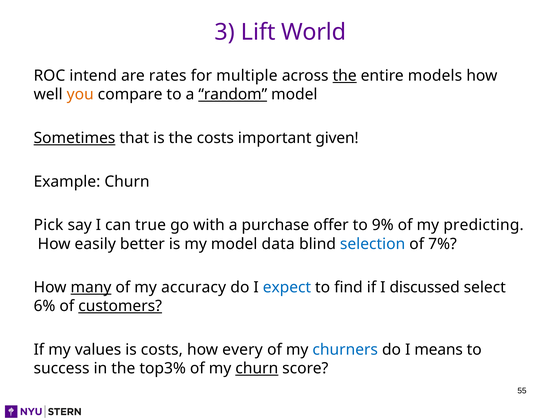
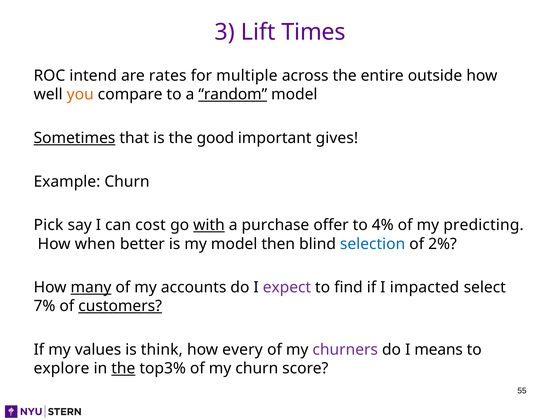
World: World -> Times
the at (345, 76) underline: present -> none
models: models -> outside
the costs: costs -> good
given: given -> gives
true: true -> cost
with underline: none -> present
9%: 9% -> 4%
easily: easily -> when
data: data -> then
7%: 7% -> 2%
accuracy: accuracy -> accounts
expect colour: blue -> purple
discussed: discussed -> impacted
6%: 6% -> 7%
is costs: costs -> think
churners colour: blue -> purple
success: success -> explore
the at (123, 368) underline: none -> present
churn at (257, 368) underline: present -> none
